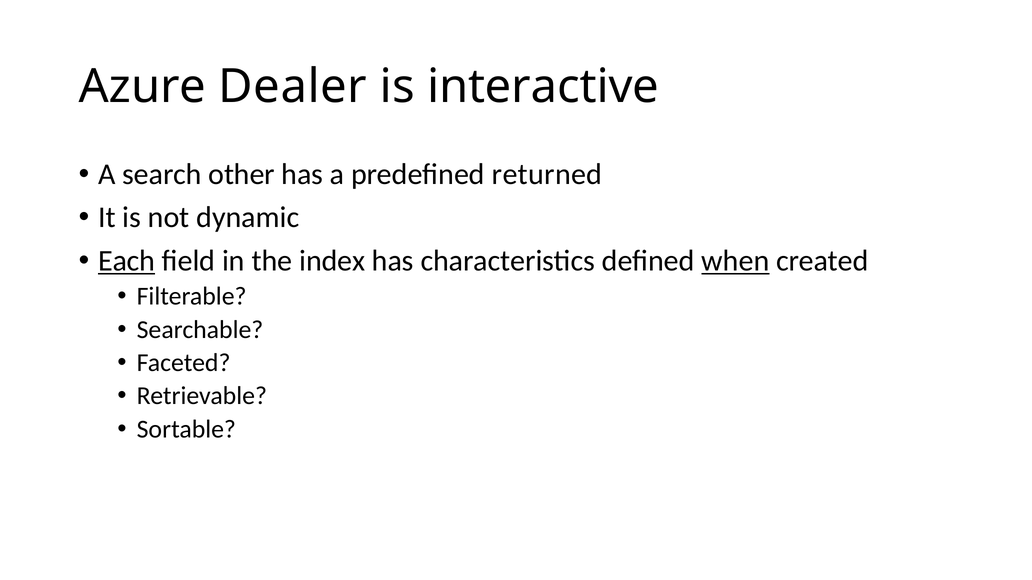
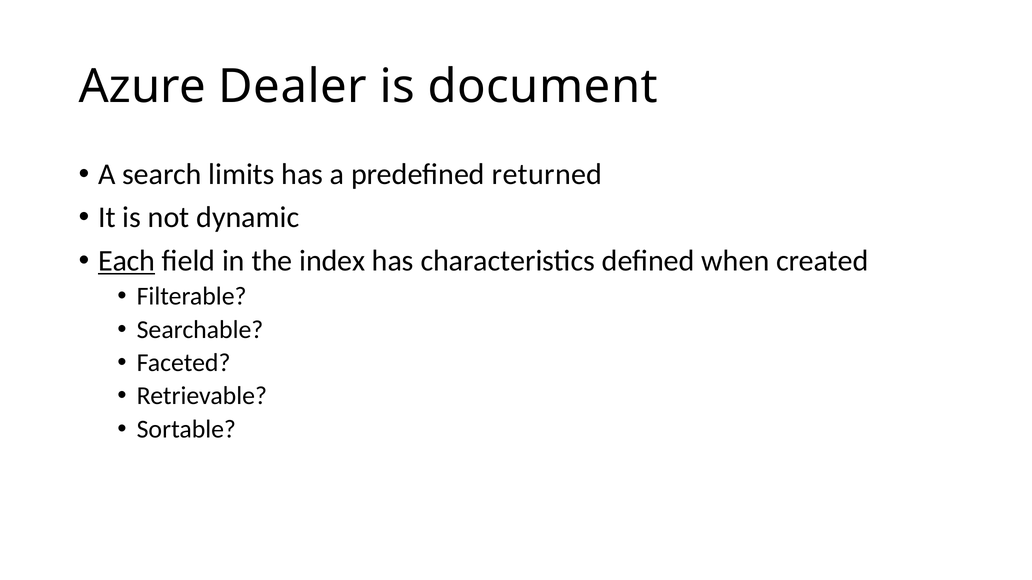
interactive: interactive -> document
other: other -> limits
when underline: present -> none
